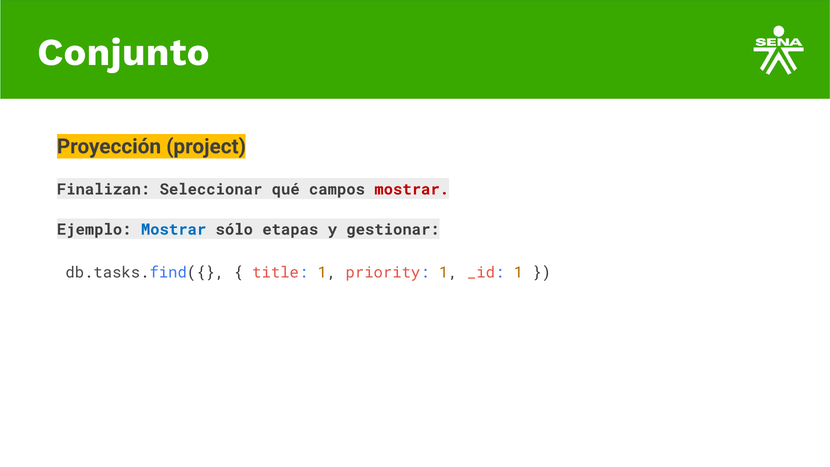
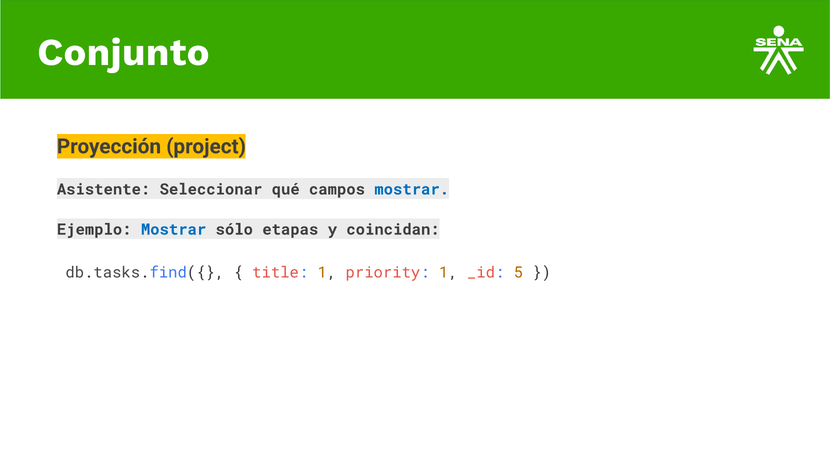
Finalizan: Finalizan -> Asistente
mostrar at (412, 189) colour: red -> blue
gestionar: gestionar -> coincidan
_id 1: 1 -> 5
